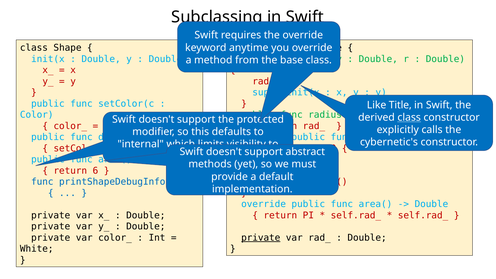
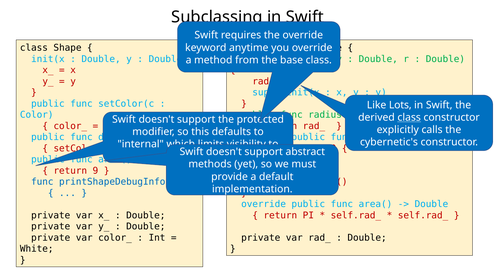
Title: Title -> Lots
6: 6 -> 9
private at (261, 238) underline: present -> none
